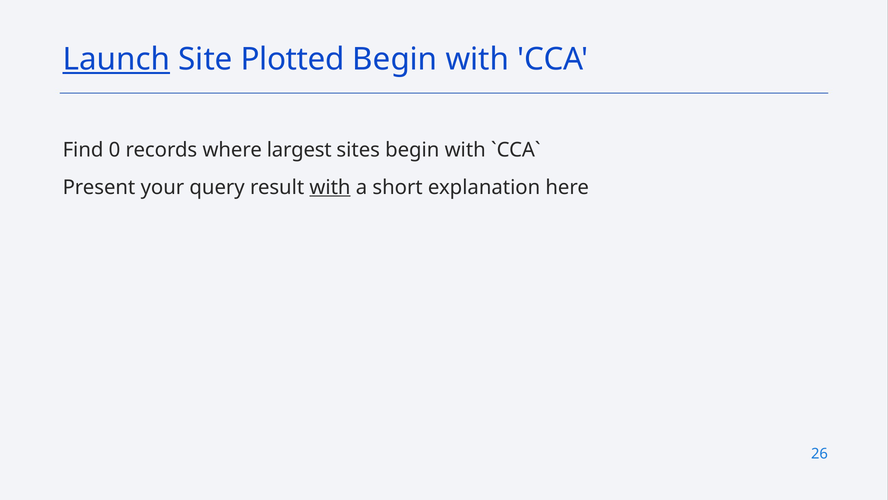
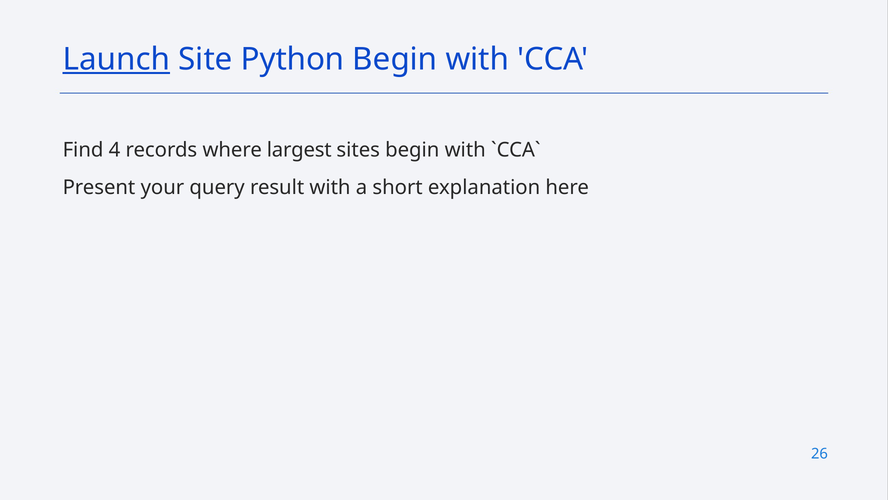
Plotted: Plotted -> Python
0: 0 -> 4
with at (330, 187) underline: present -> none
